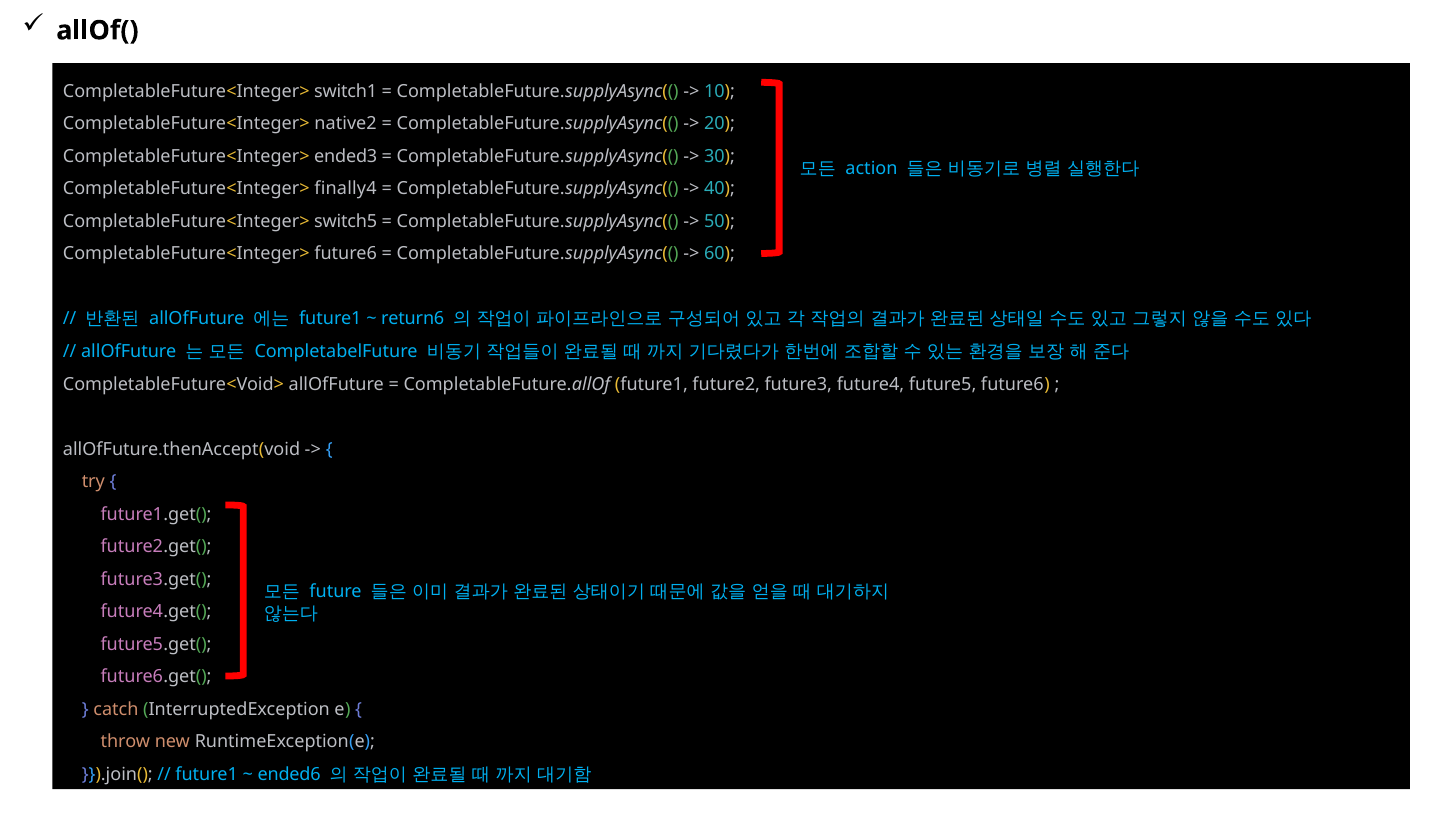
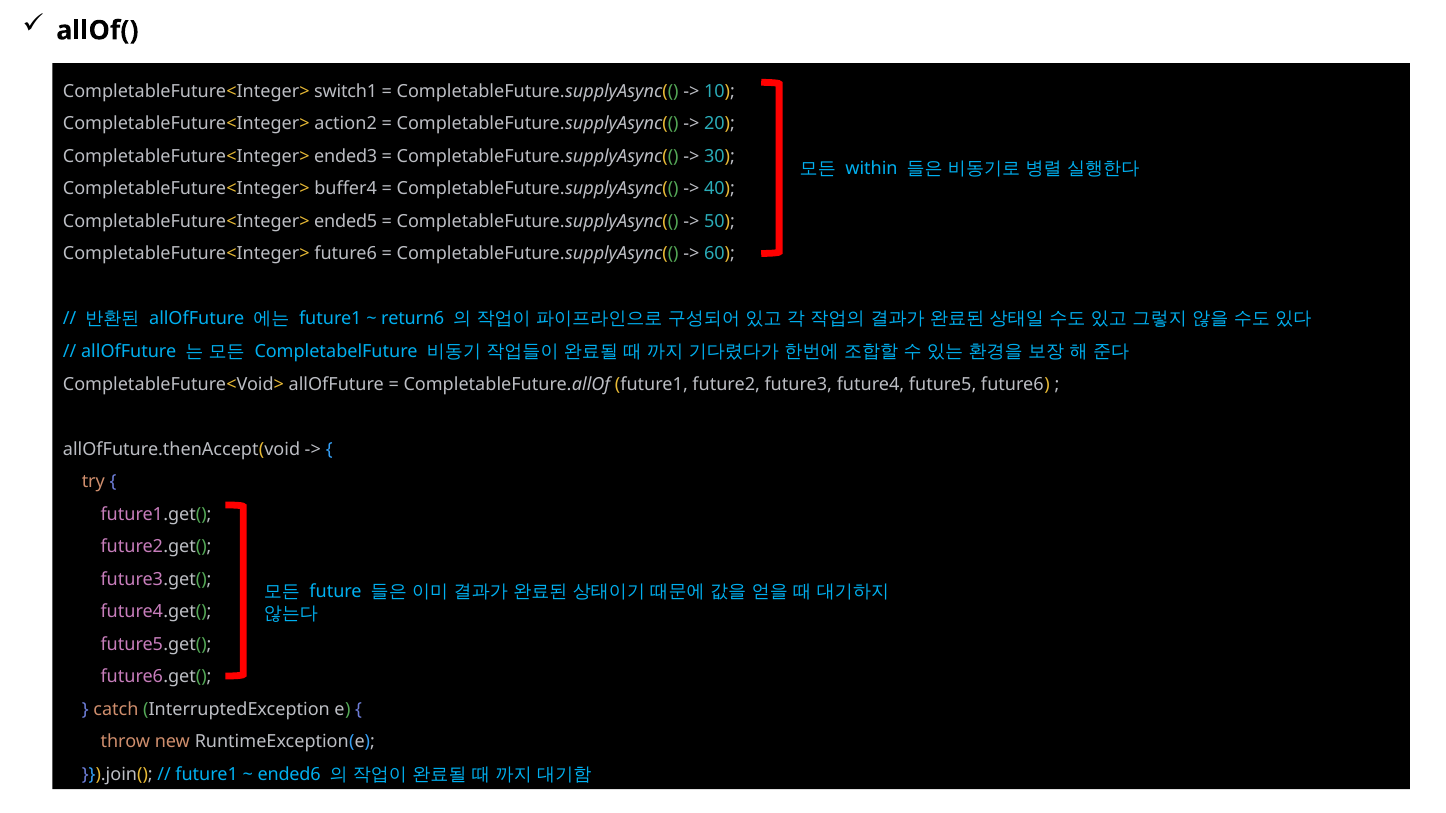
native2: native2 -> action2
action: action -> within
finally4: finally4 -> buffer4
switch5: switch5 -> ended5
